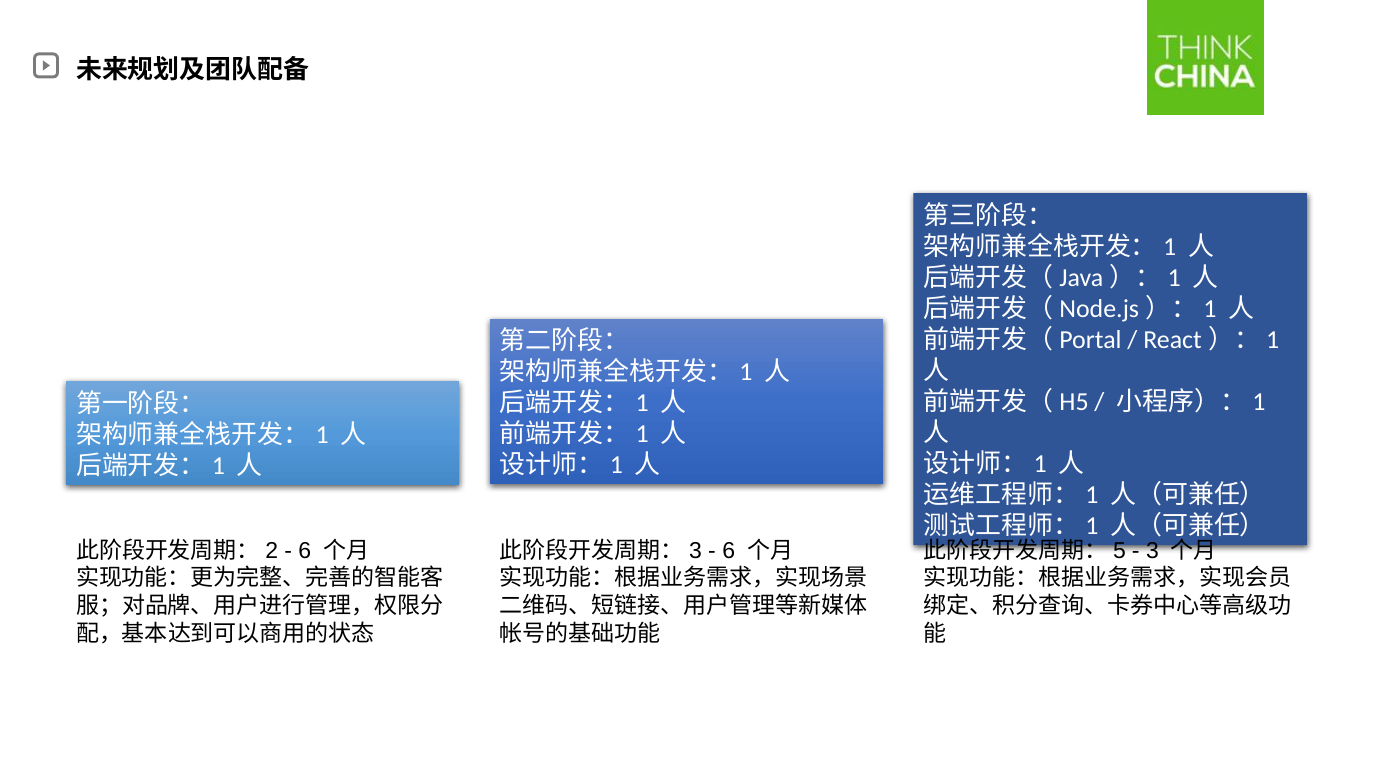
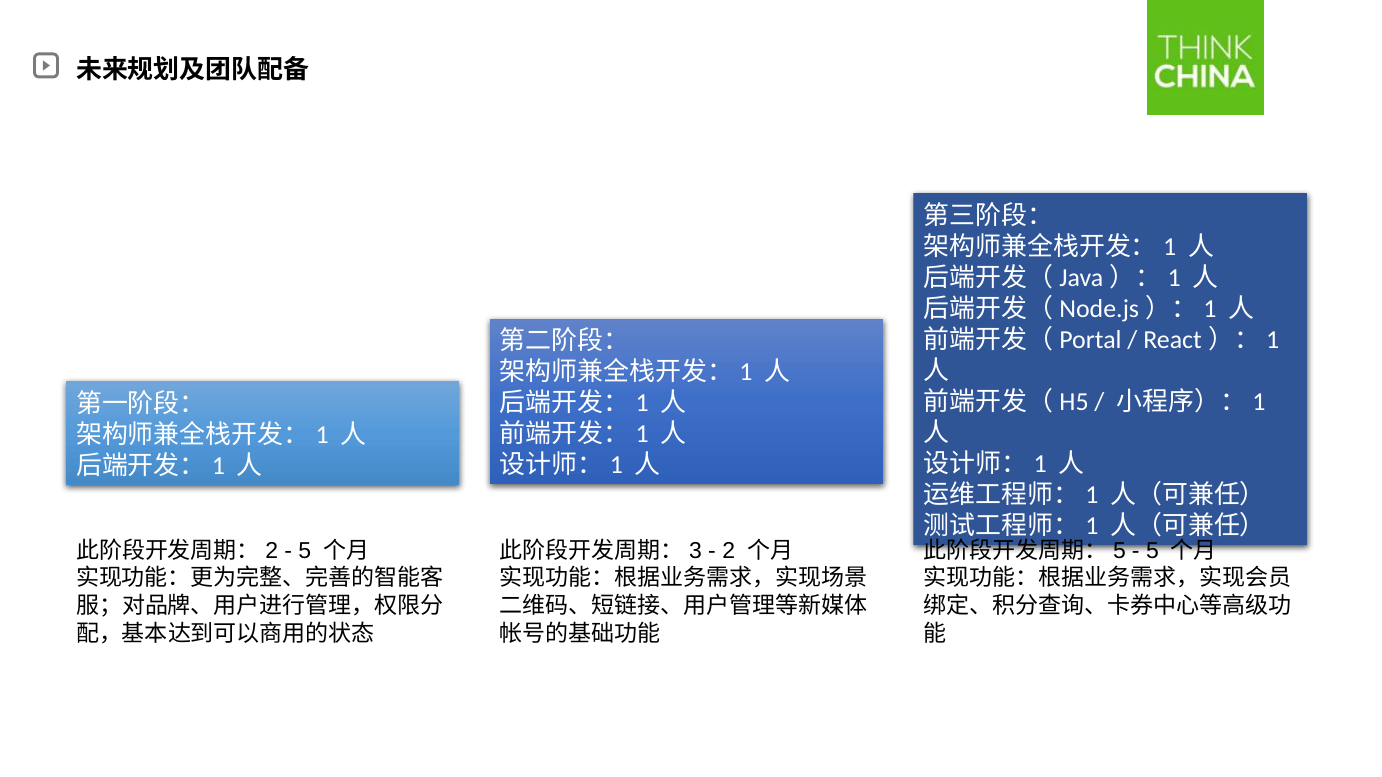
6 at (305, 551): 6 -> 5
6 at (729, 551): 6 -> 2
3 at (1152, 551): 3 -> 5
